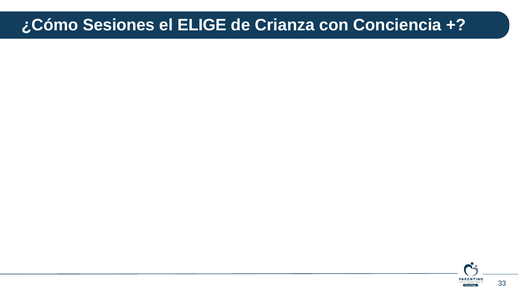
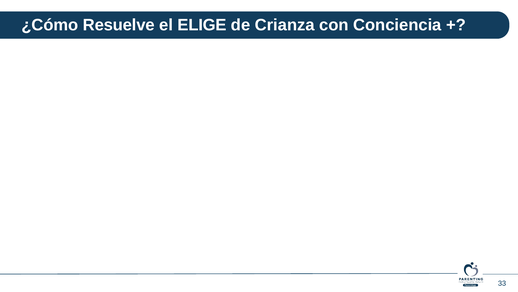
Sesiones: Sesiones -> Resuelve
